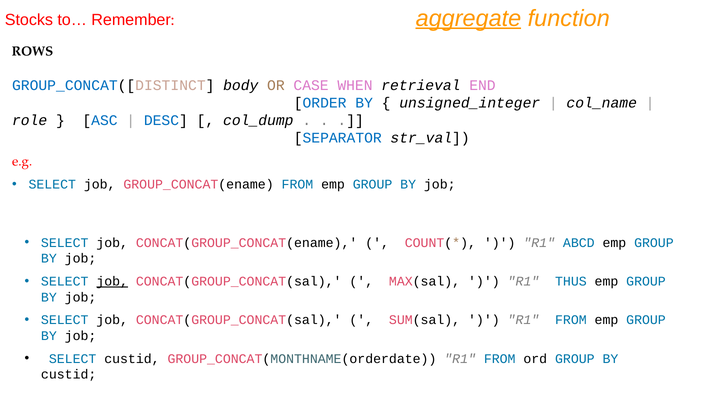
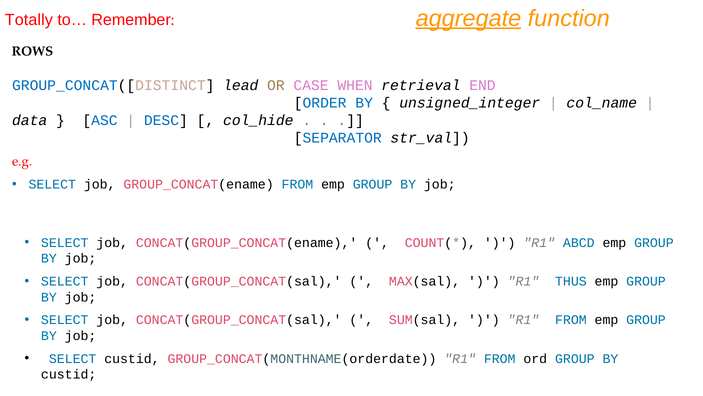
Stocks: Stocks -> Totally
body: body -> lead
role: role -> data
col_dump: col_dump -> col_hide
job at (112, 281) underline: present -> none
